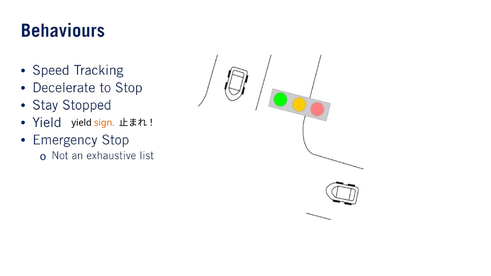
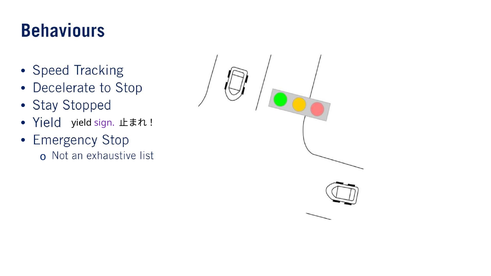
sign colour: orange -> purple
